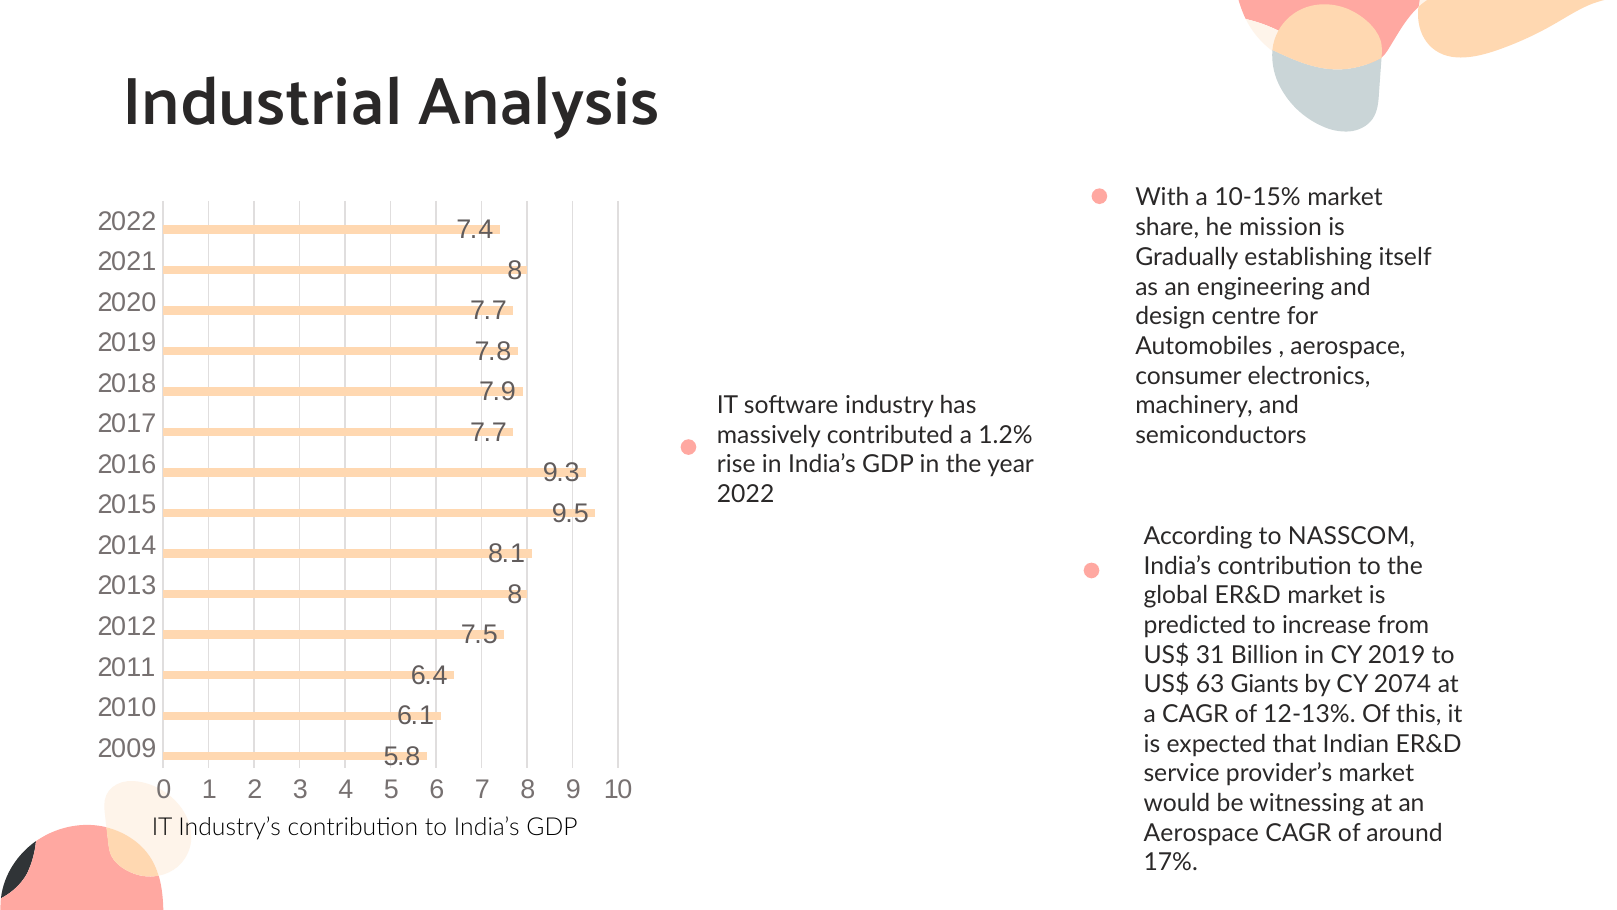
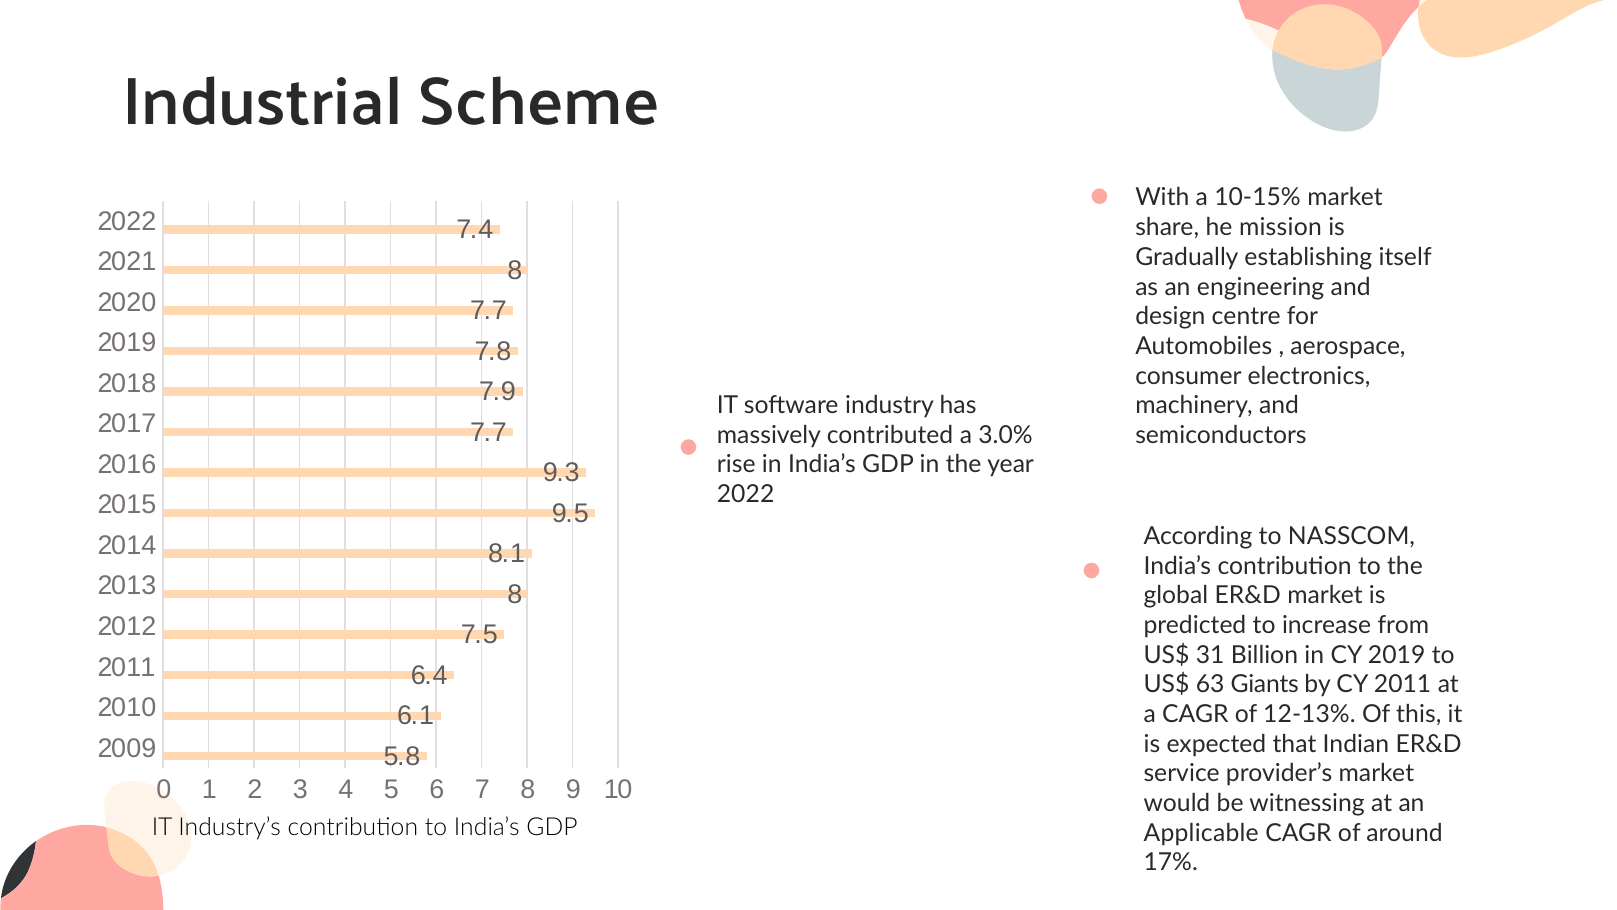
Analysis: Analysis -> Scheme
1.2%: 1.2% -> 3.0%
CY 2074: 2074 -> 2011
Aerospace at (1201, 833): Aerospace -> Applicable
